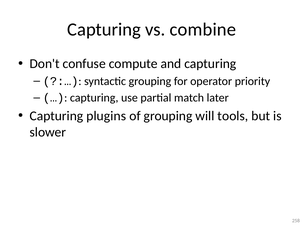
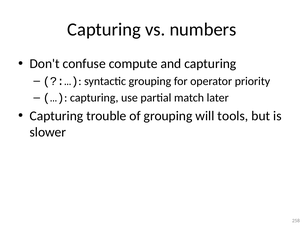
combine: combine -> numbers
plugins: plugins -> trouble
